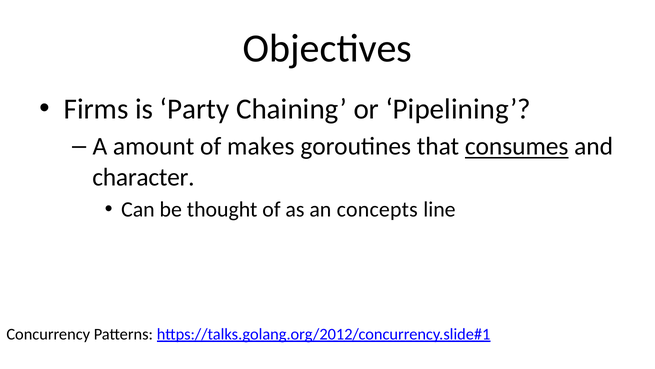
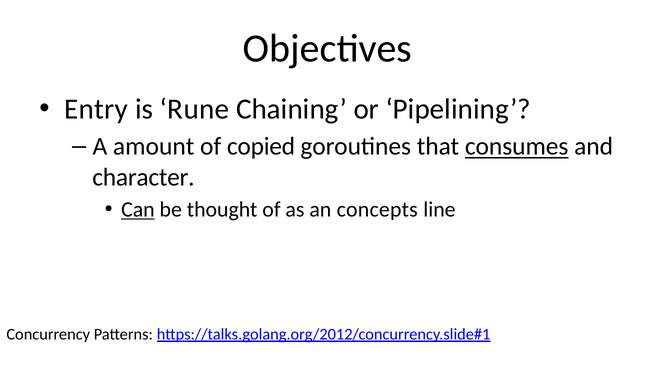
Firms: Firms -> Entry
Party: Party -> Rune
makes: makes -> copied
Can underline: none -> present
